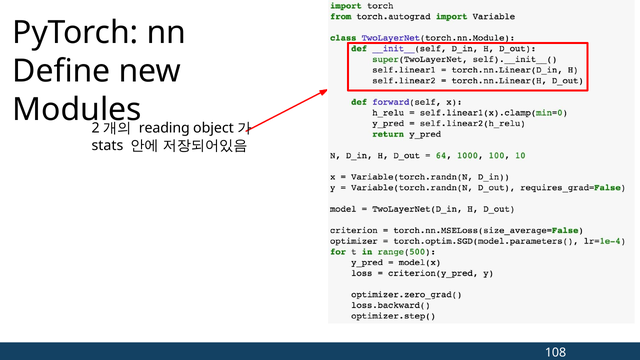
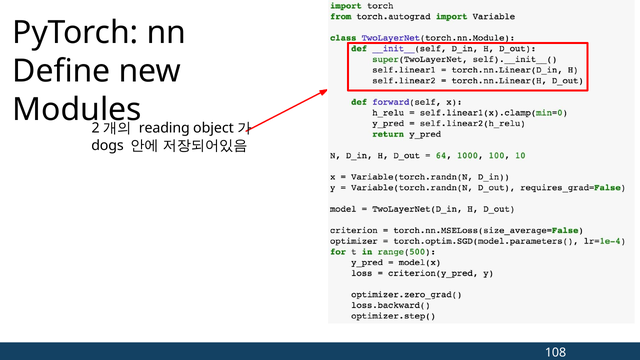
stats: stats -> dogs
